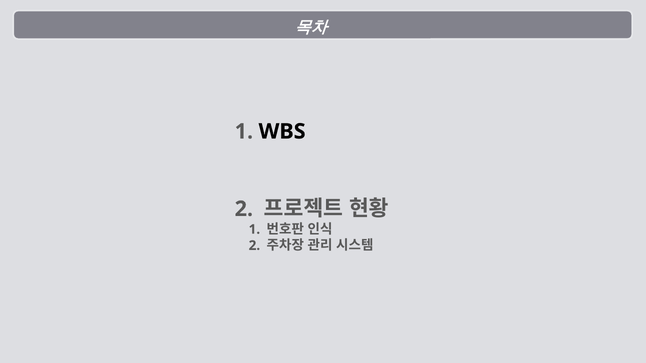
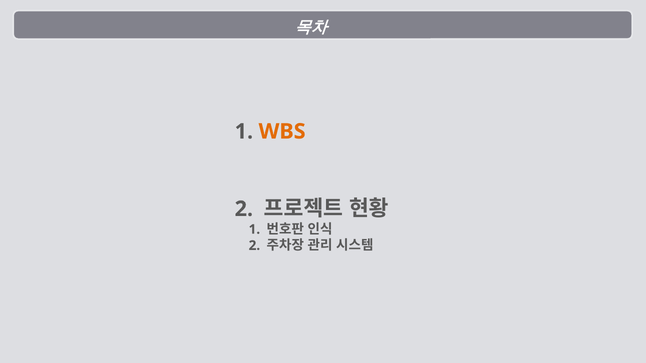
WBS colour: black -> orange
